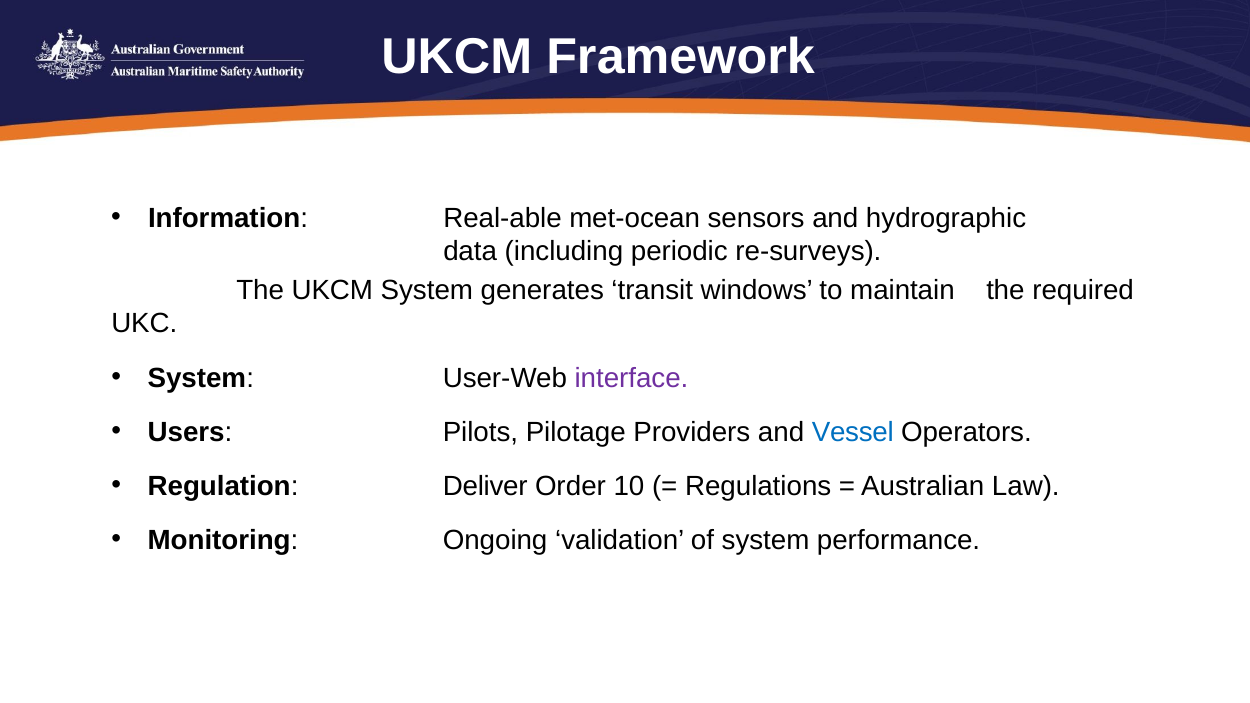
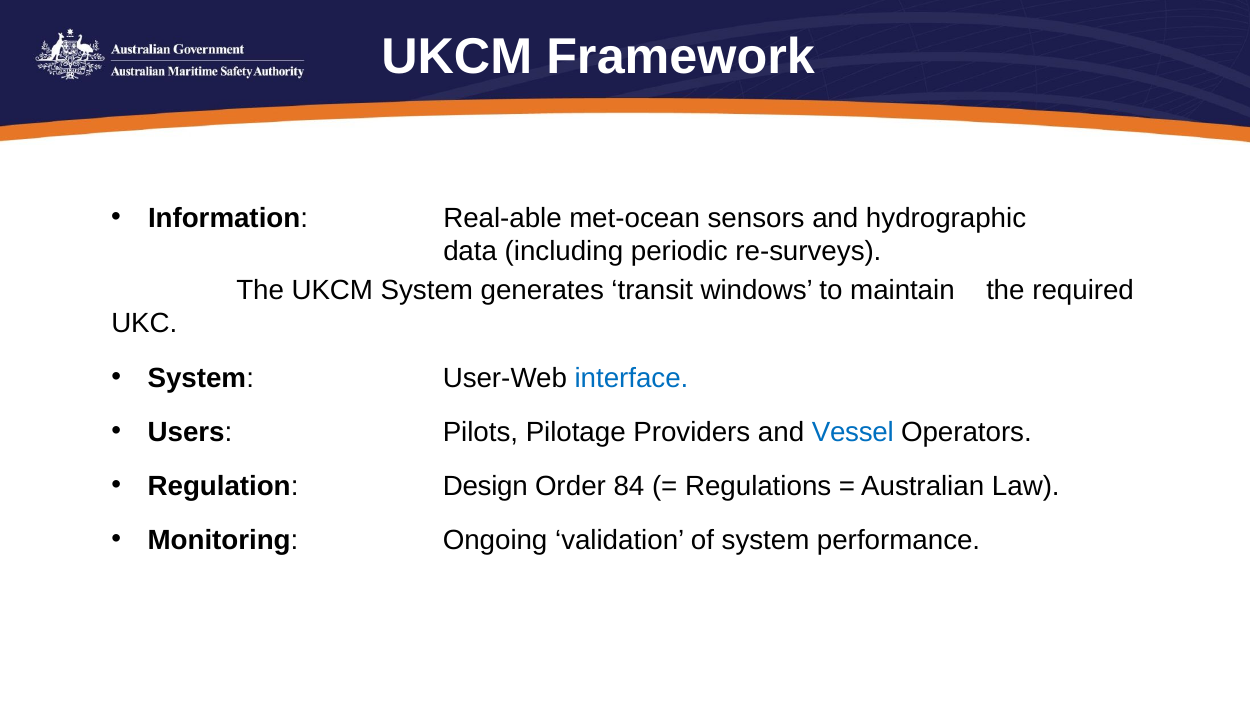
interface colour: purple -> blue
Deliver: Deliver -> Design
10: 10 -> 84
